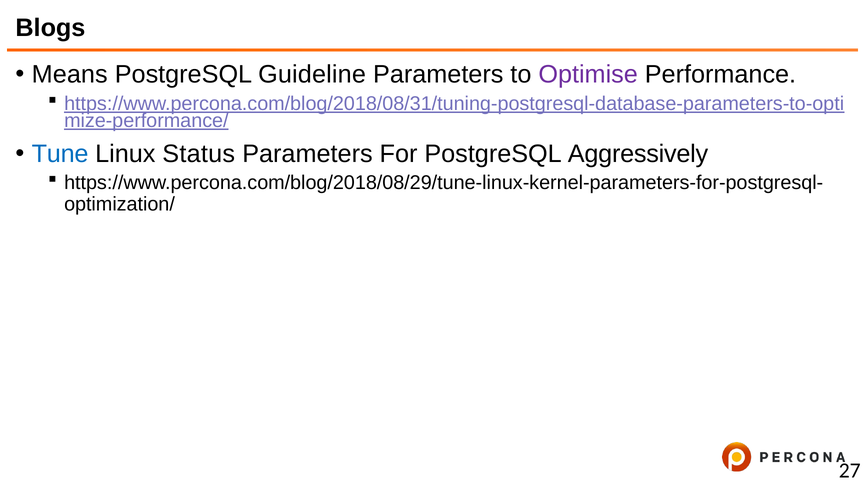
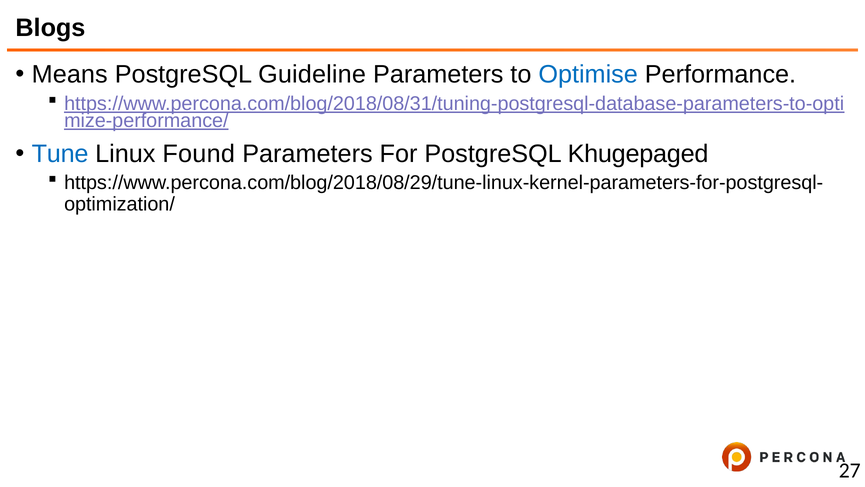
Optimise colour: purple -> blue
Status: Status -> Found
Aggressively: Aggressively -> Khugepaged
